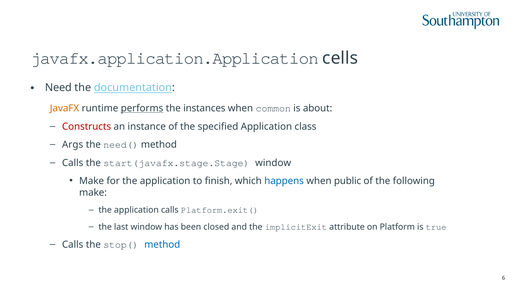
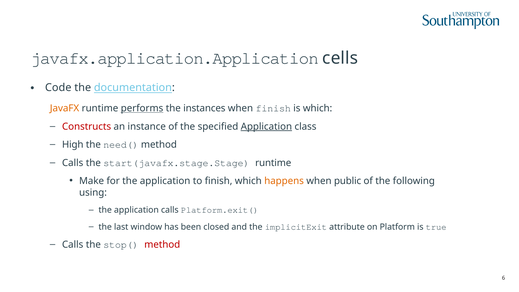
Need: Need -> Code
when common: common -> finish
is about: about -> which
Application at (266, 126) underline: none -> present
Args: Args -> High
start(javafx.stage.Stage window: window -> runtime
happens colour: blue -> orange
make at (93, 193): make -> using
method at (162, 244) colour: blue -> red
